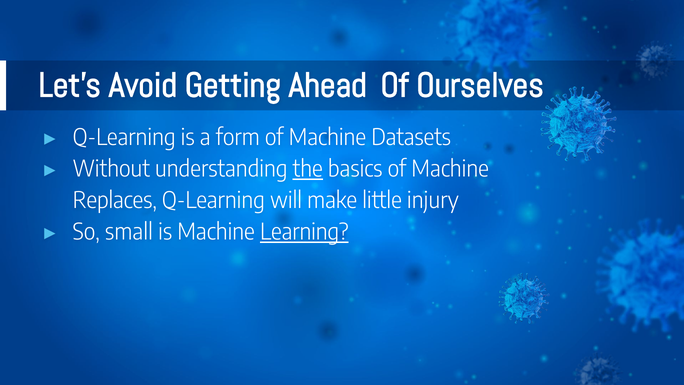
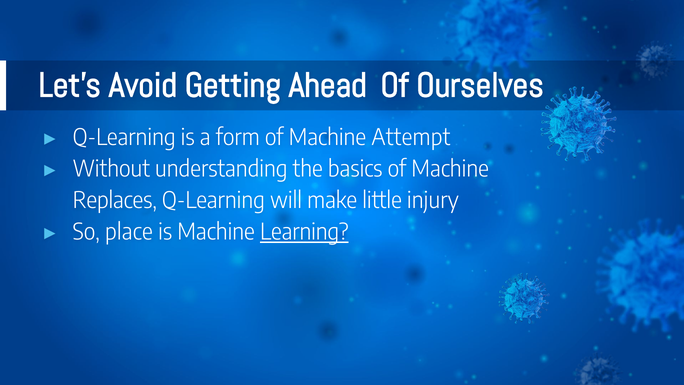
Datasets: Datasets -> Attempt
the underline: present -> none
small: small -> place
